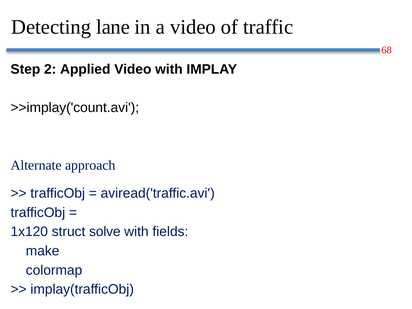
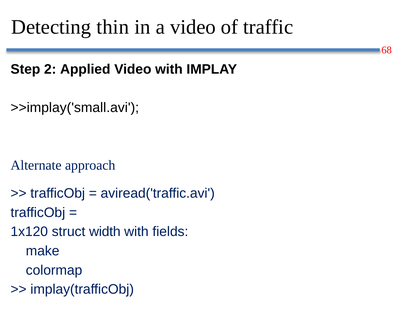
lane: lane -> thin
>>implay('count.avi: >>implay('count.avi -> >>implay('small.avi
solve: solve -> width
